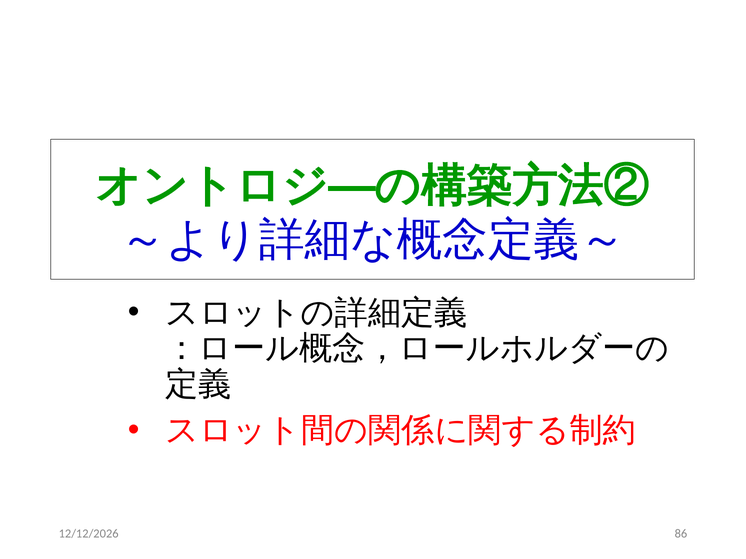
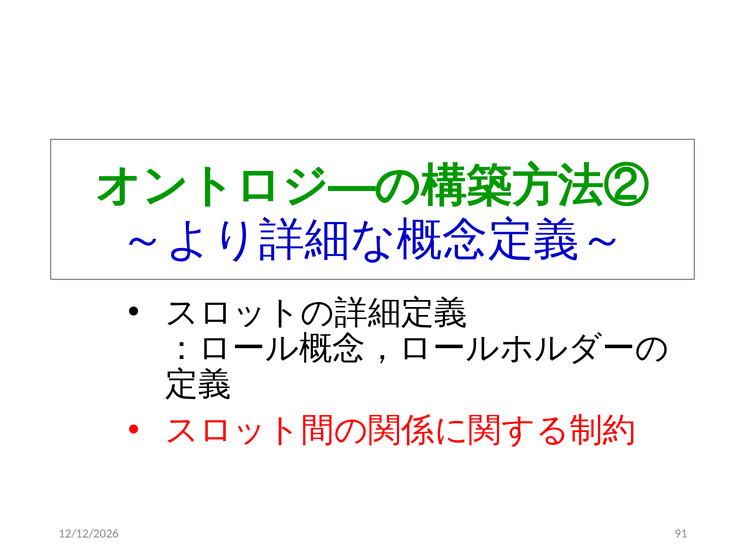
86: 86 -> 91
